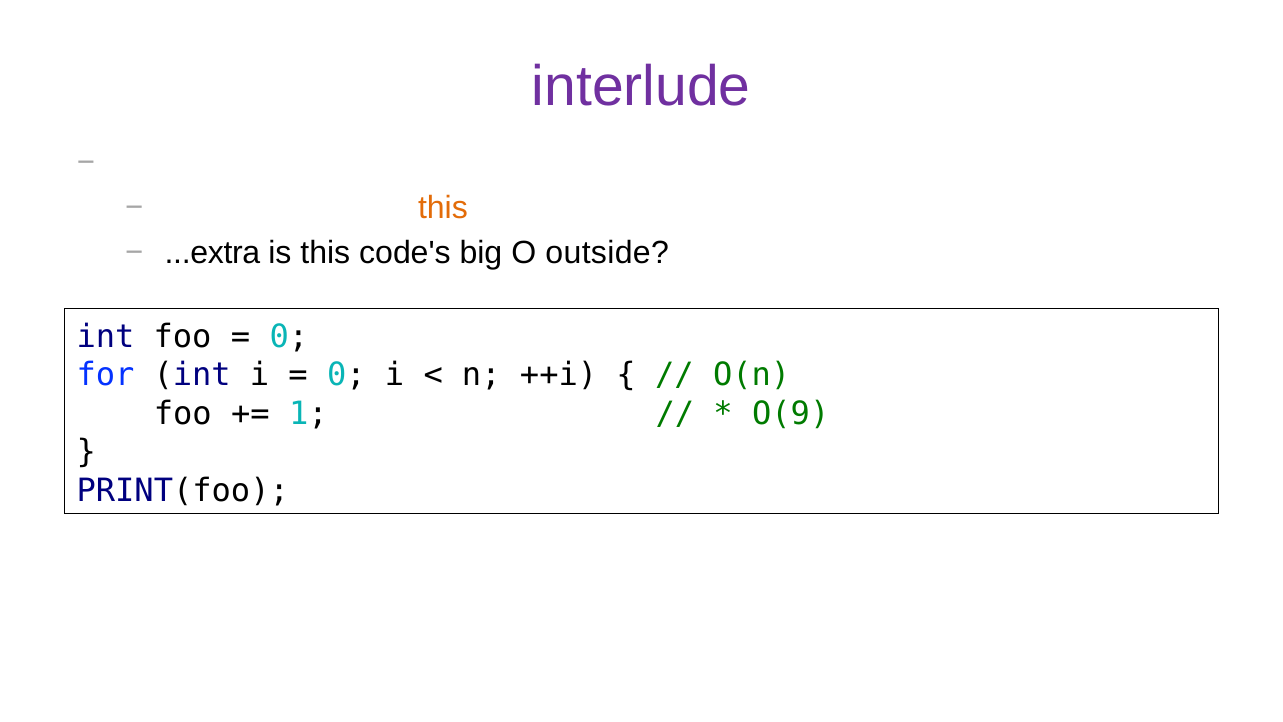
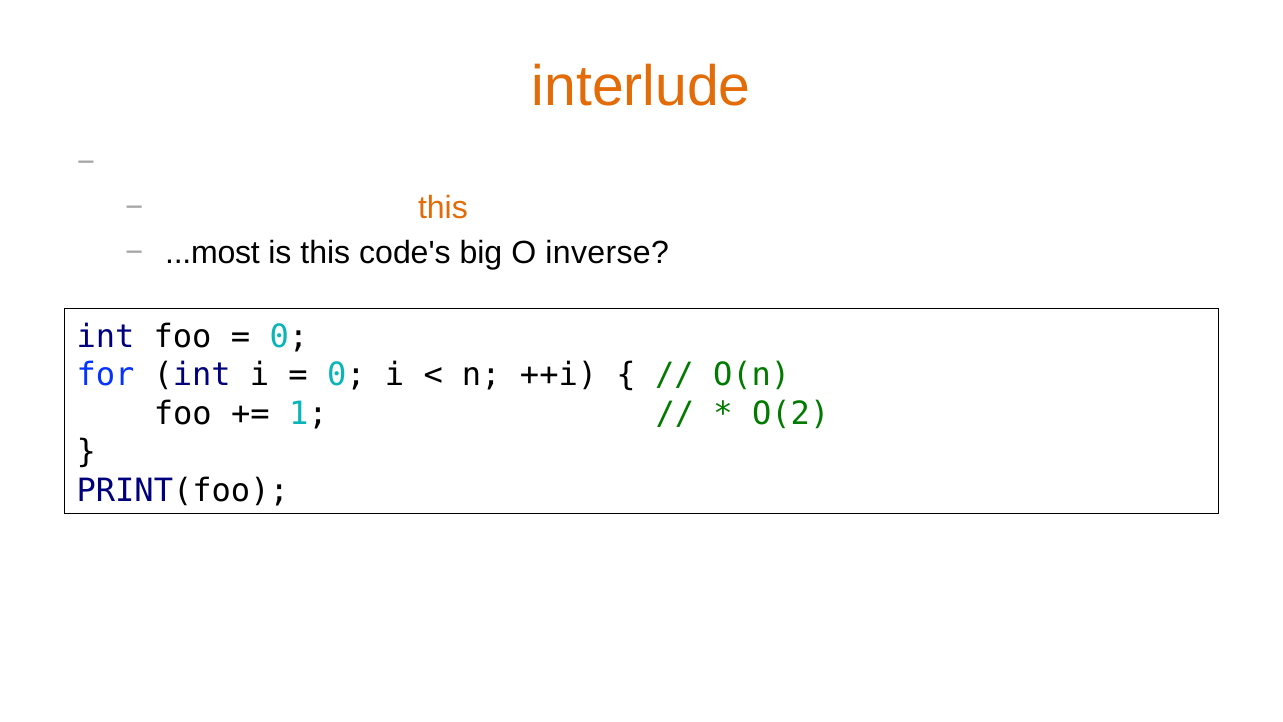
interlude colour: purple -> orange
...extra: ...extra -> ...most
outside: outside -> inverse
O(9: O(9 -> O(2
